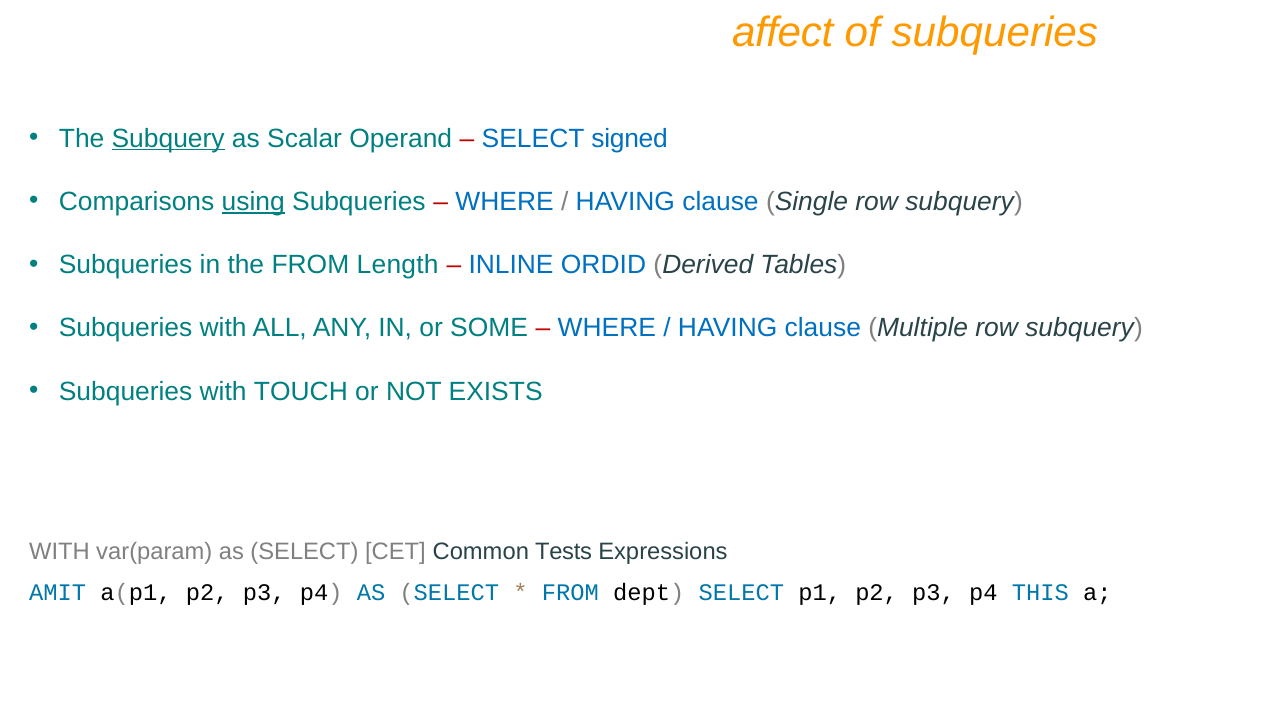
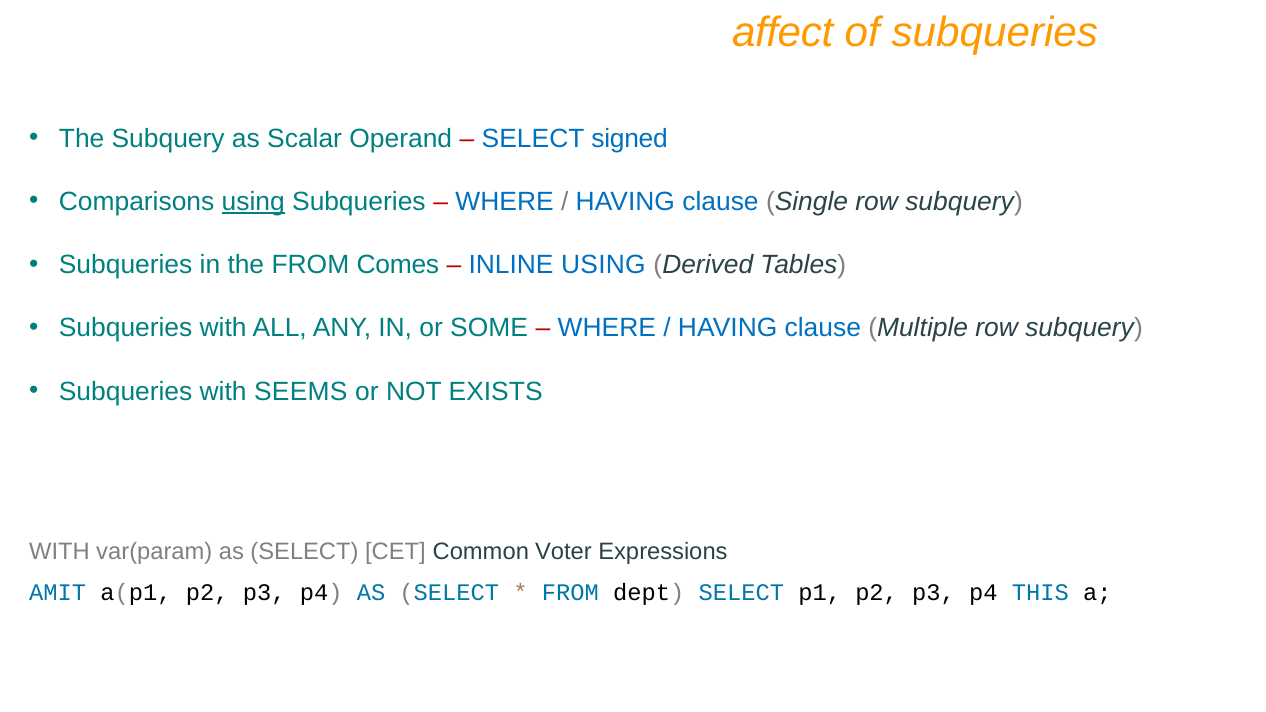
Subquery at (168, 138) underline: present -> none
Length: Length -> Comes
INLINE ORDID: ORDID -> USING
TOUCH: TOUCH -> SEEMS
Tests: Tests -> Voter
